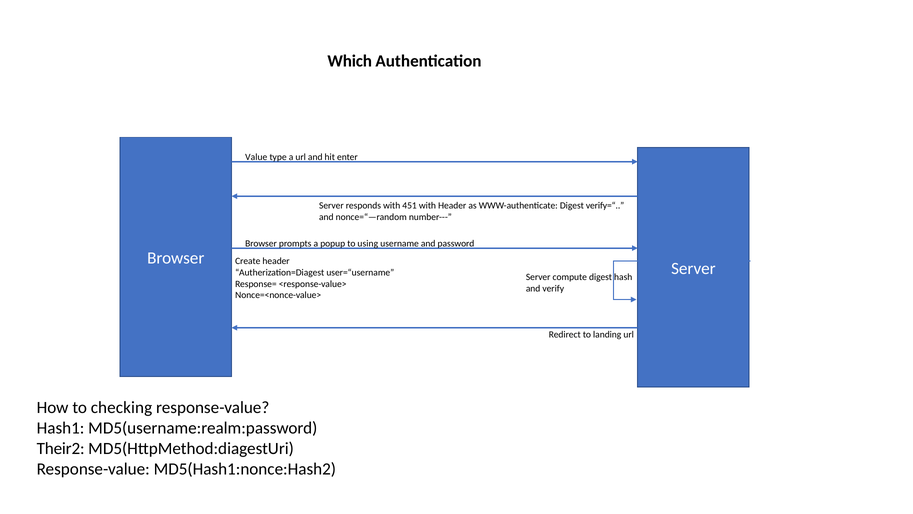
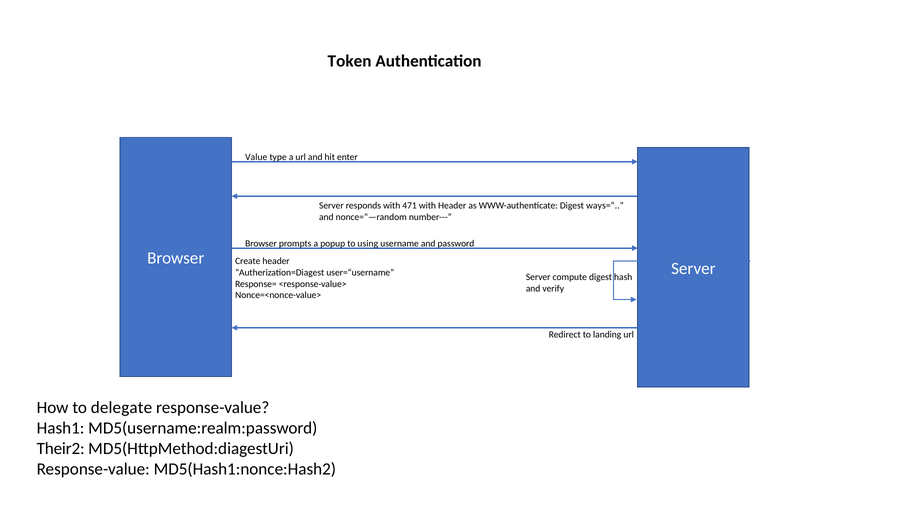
Which: Which -> Token
451: 451 -> 471
verify=“: verify=“ -> ways=“
checking: checking -> delegate
